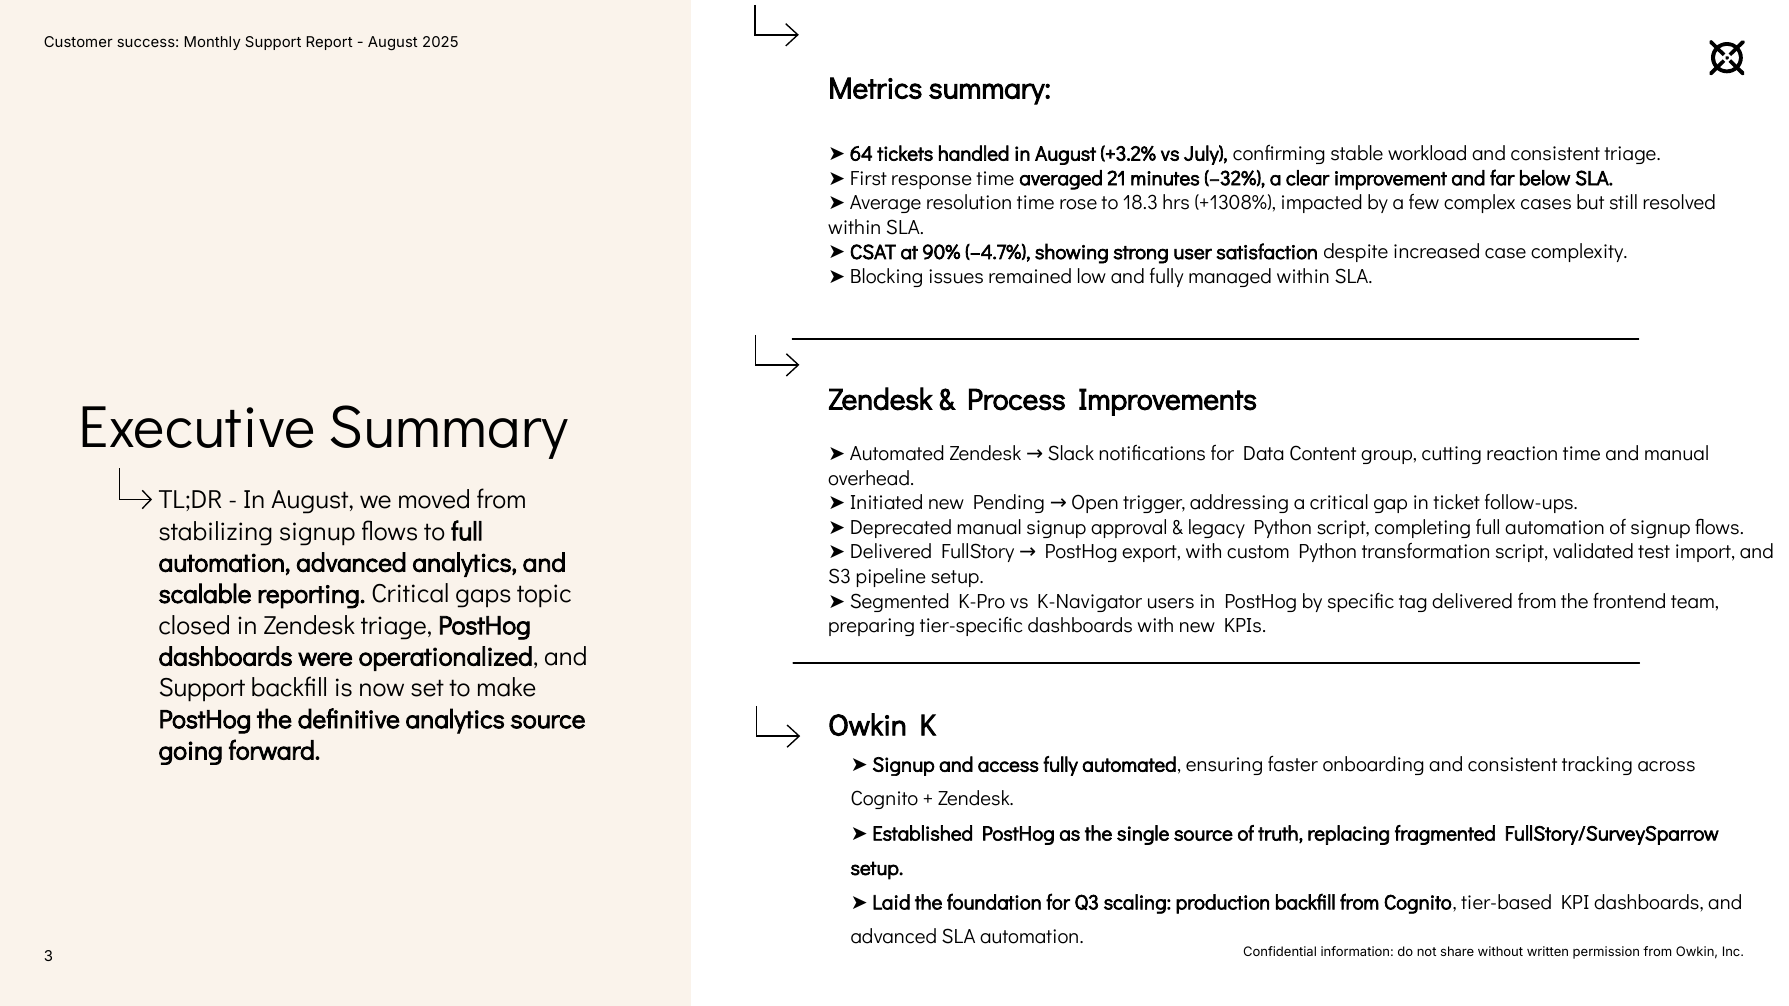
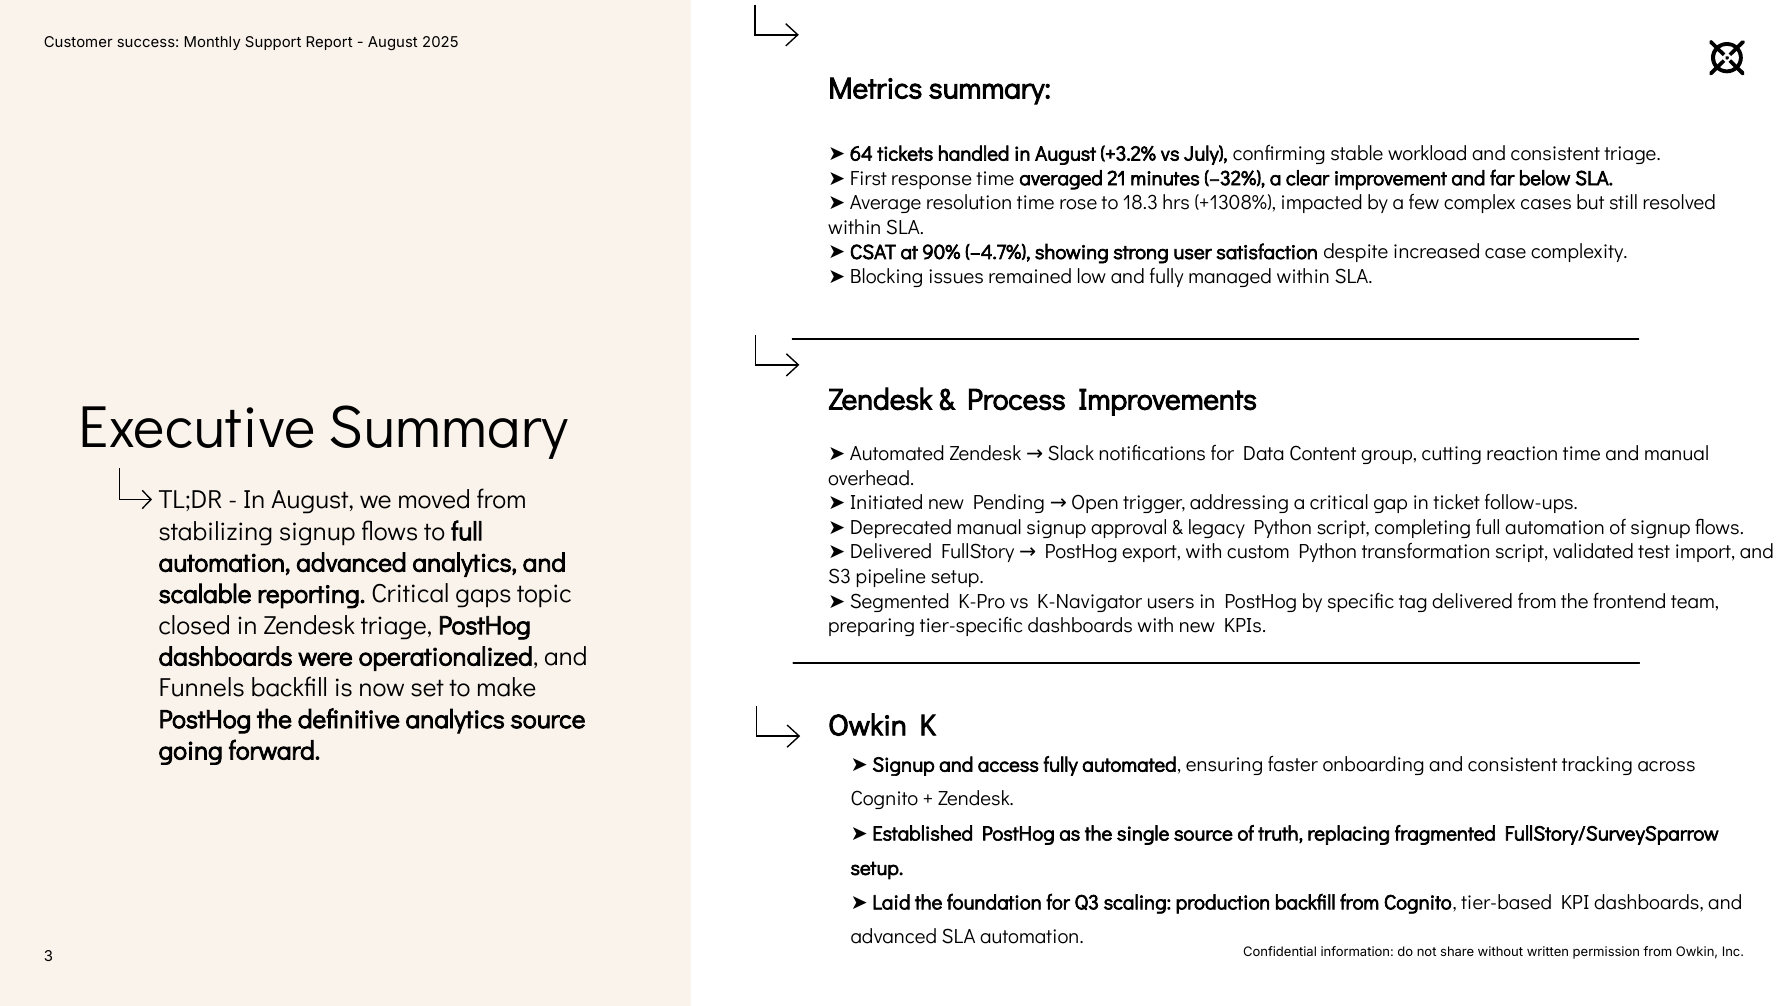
Support at (202, 688): Support -> Funnels
